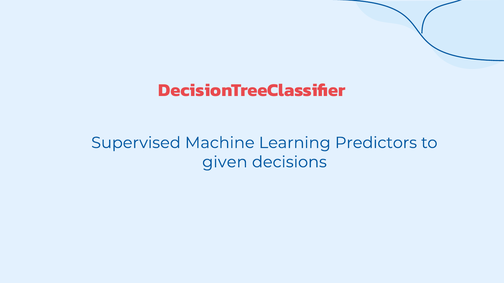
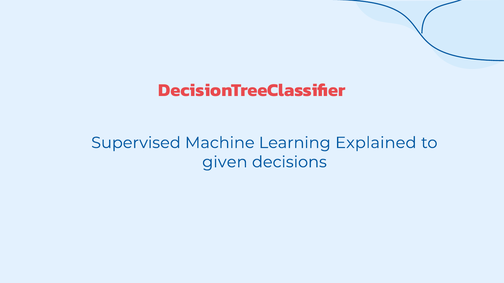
Predictors: Predictors -> Explained
